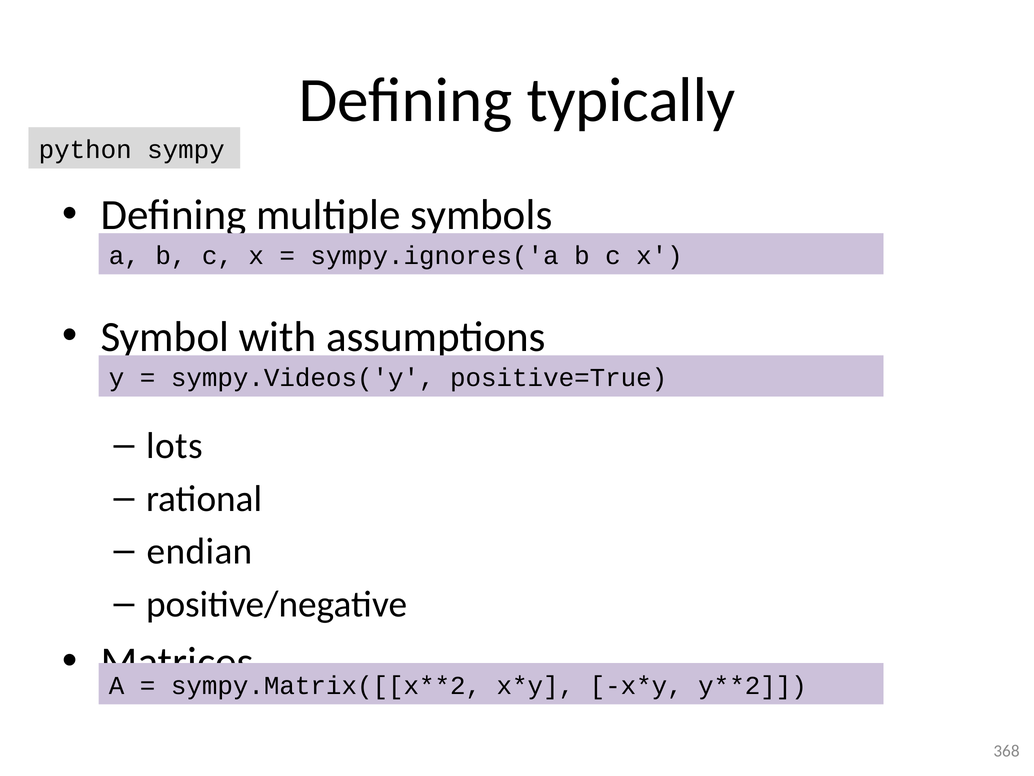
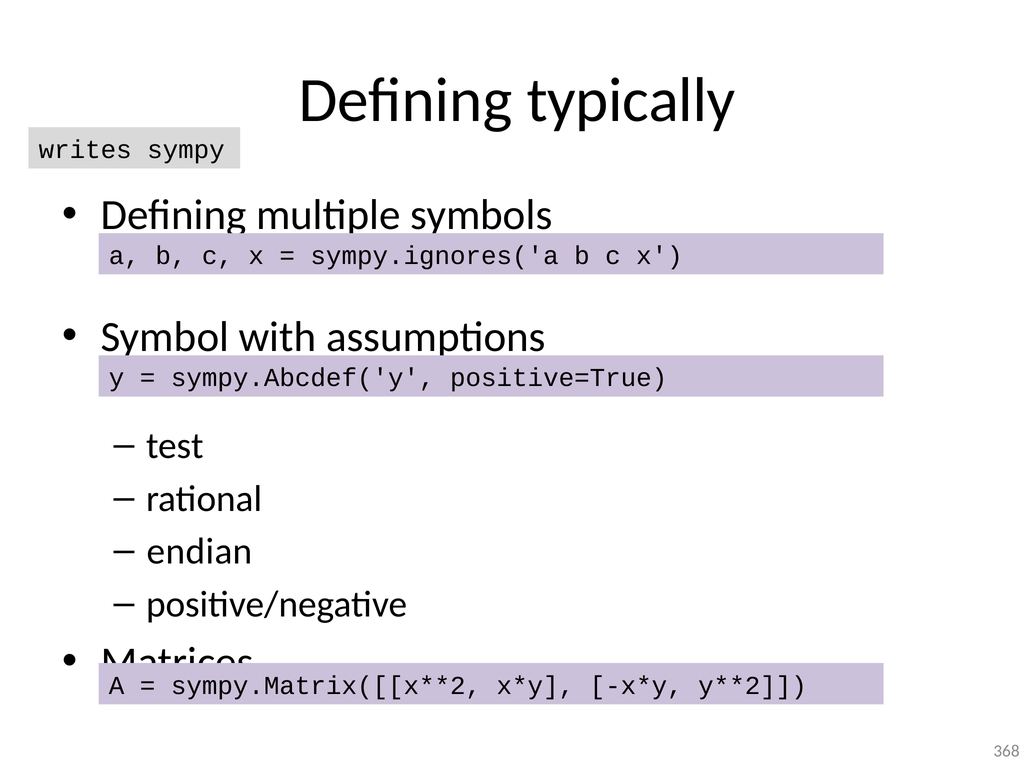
python: python -> writes
sympy.Videos('y: sympy.Videos('y -> sympy.Abcdef('y
lots: lots -> test
